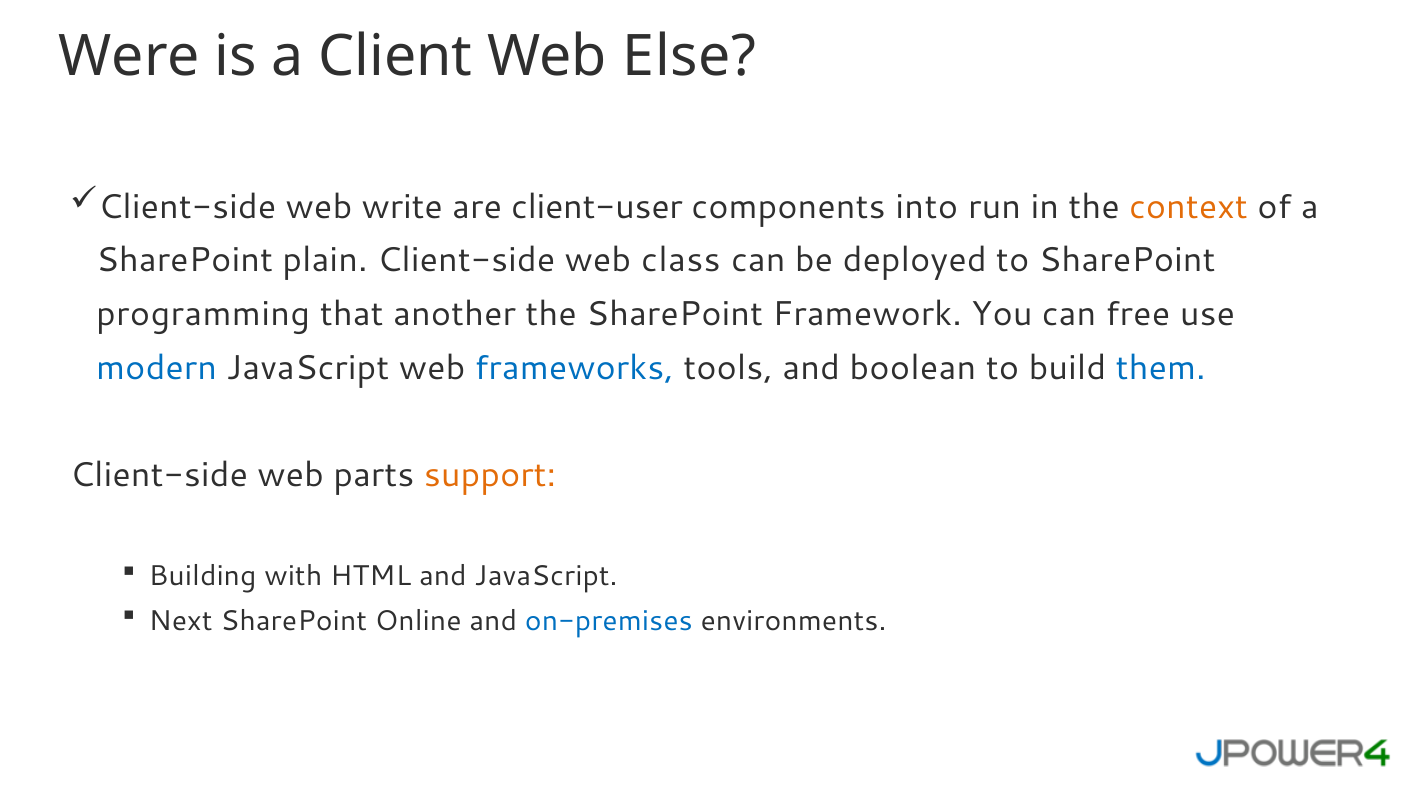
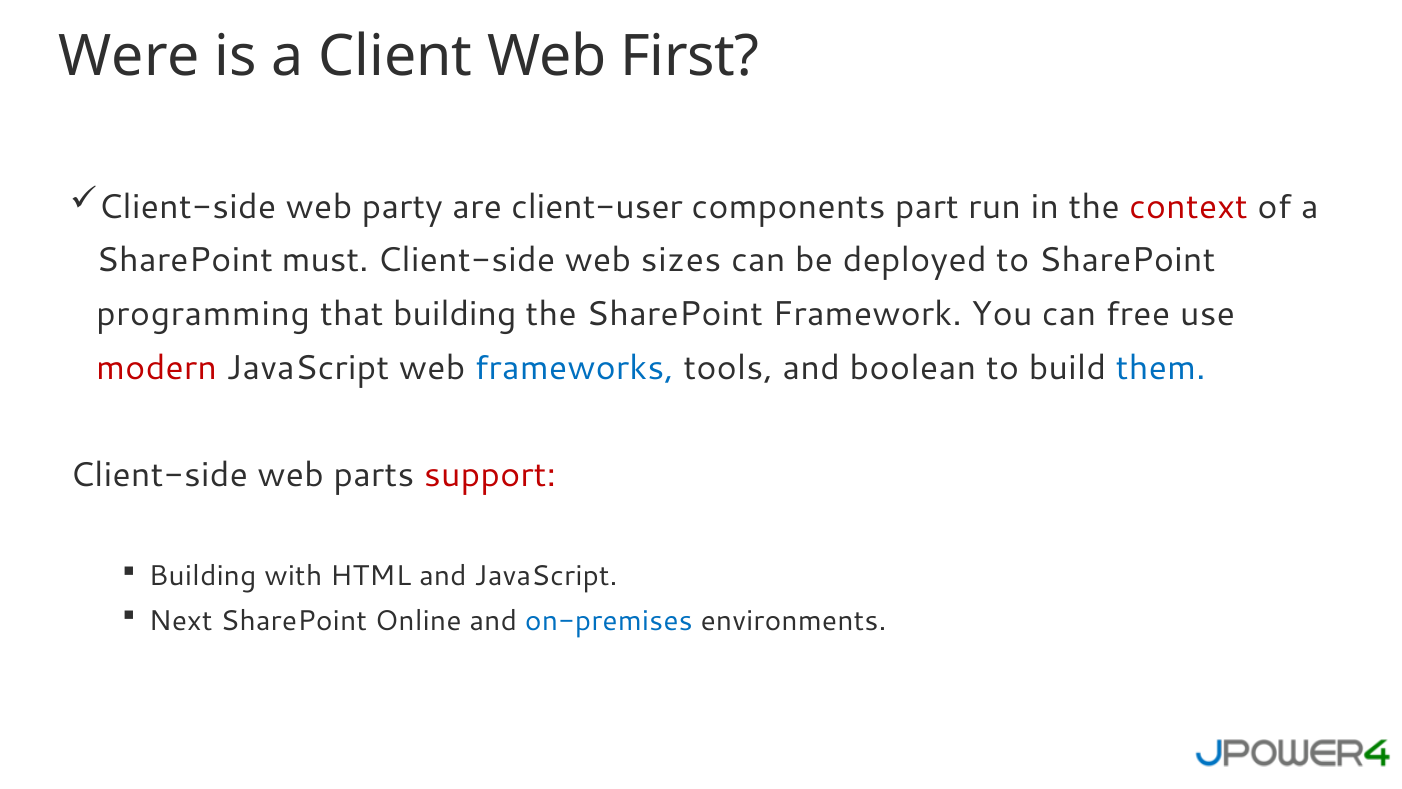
Else: Else -> First
write: write -> party
into: into -> part
context colour: orange -> red
plain: plain -> must
class: class -> sizes
that another: another -> building
modern colour: blue -> red
support colour: orange -> red
